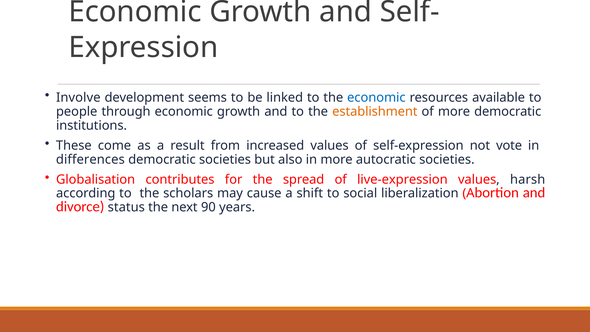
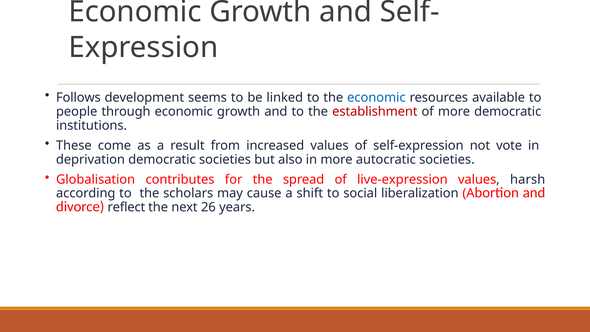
Involve: Involve -> Follows
establishment colour: orange -> red
differences: differences -> deprivation
status: status -> reflect
90: 90 -> 26
